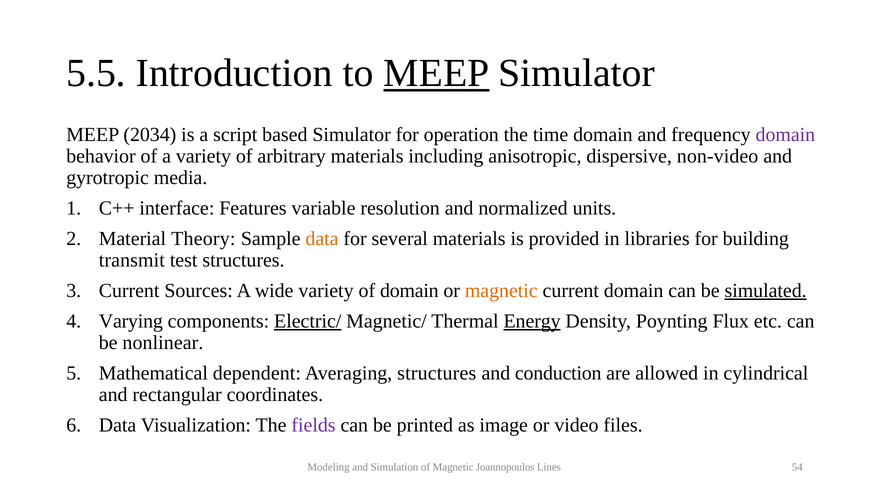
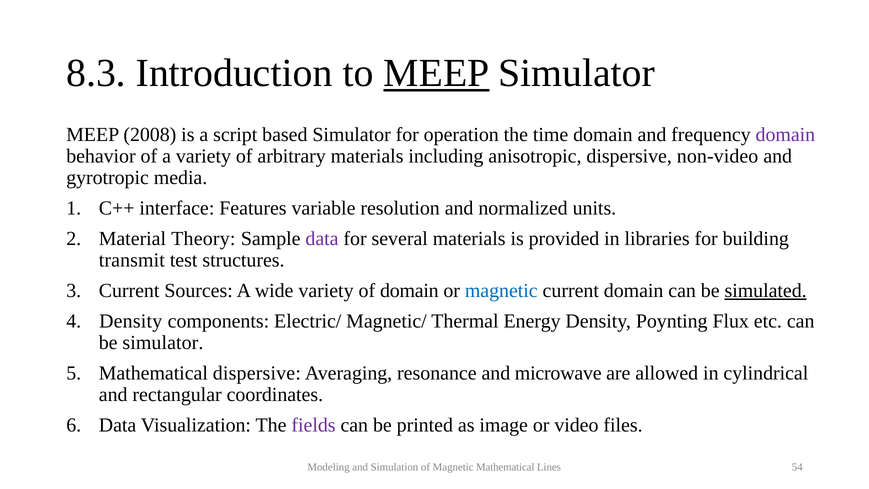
5.5: 5.5 -> 8.3
2034: 2034 -> 2008
data at (322, 239) colour: orange -> purple
magnetic at (501, 291) colour: orange -> blue
Varying at (131, 321): Varying -> Density
Electric/ underline: present -> none
Energy underline: present -> none
be nonlinear: nonlinear -> simulator
Mathematical dependent: dependent -> dispersive
Averaging structures: structures -> resonance
conduction: conduction -> microwave
Magnetic Joannopoulos: Joannopoulos -> Mathematical
